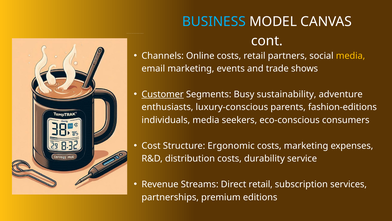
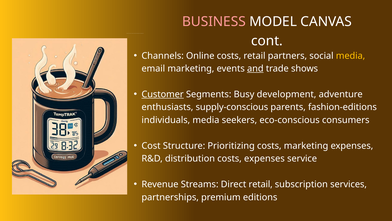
BUSINESS colour: light blue -> pink
and underline: none -> present
sustainability: sustainability -> development
luxury-conscious: luxury-conscious -> supply-conscious
Ergonomic: Ergonomic -> Prioritizing
costs durability: durability -> expenses
